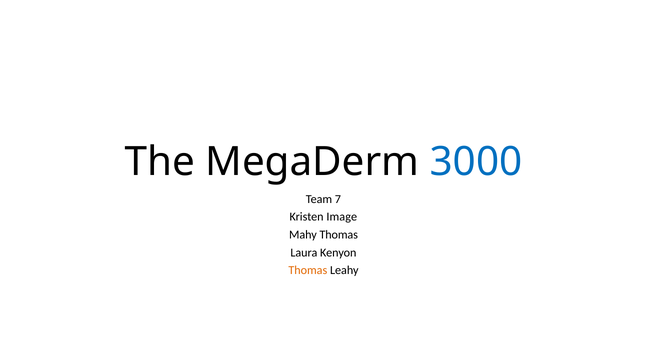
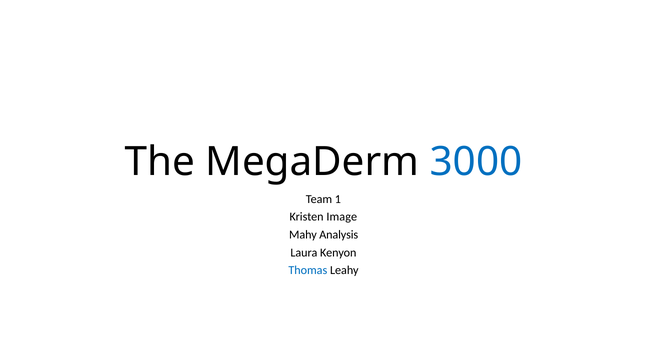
7: 7 -> 1
Mahy Thomas: Thomas -> Analysis
Thomas at (308, 270) colour: orange -> blue
